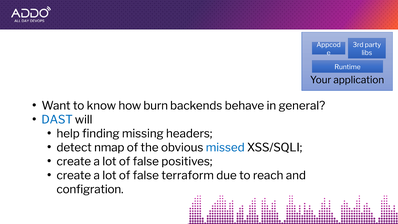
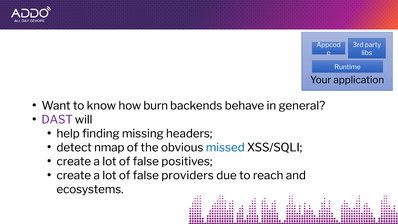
DAST colour: blue -> purple
terraform: terraform -> providers
configration: configration -> ecosystems
